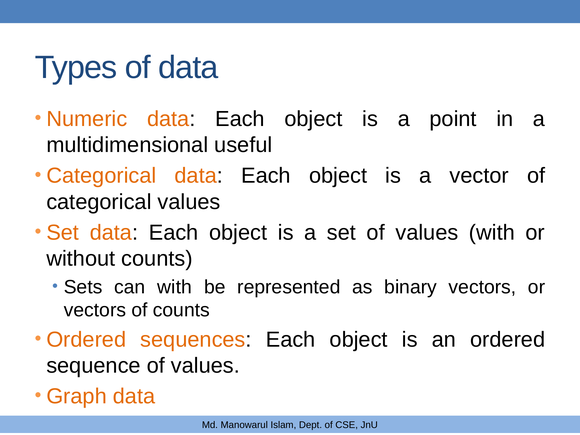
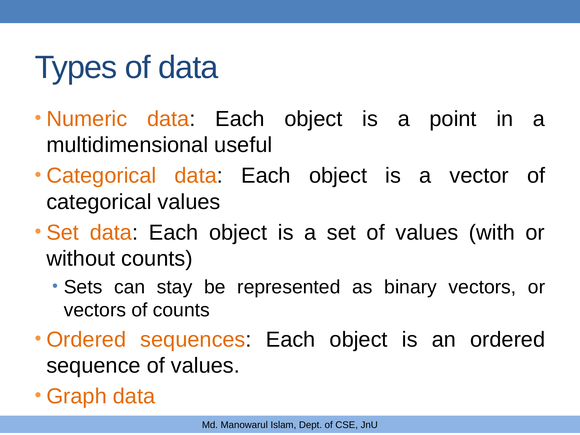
can with: with -> stay
